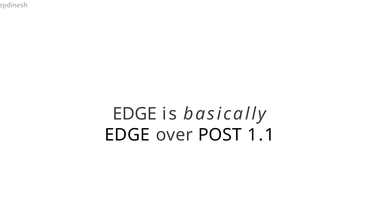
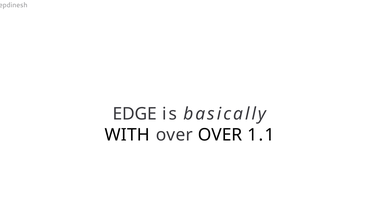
EDGE at (127, 135): EDGE -> WITH
over POST: POST -> OVER
